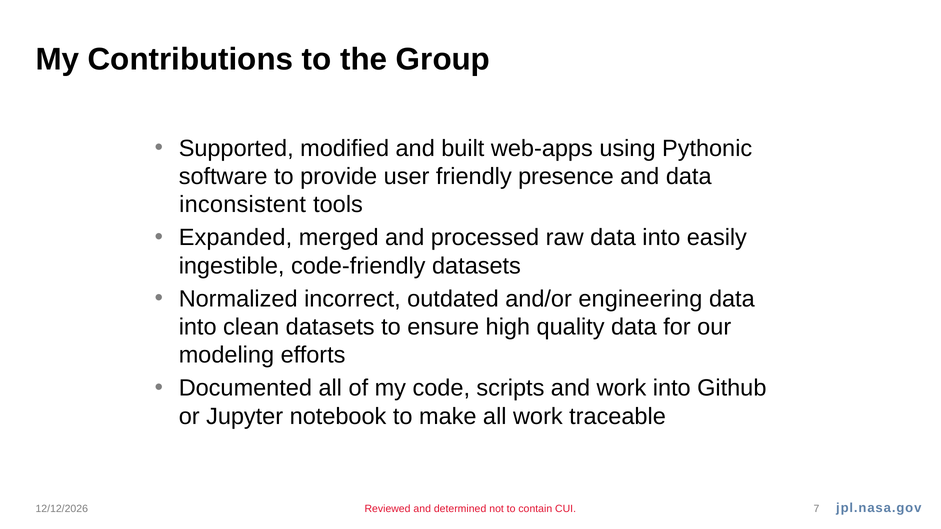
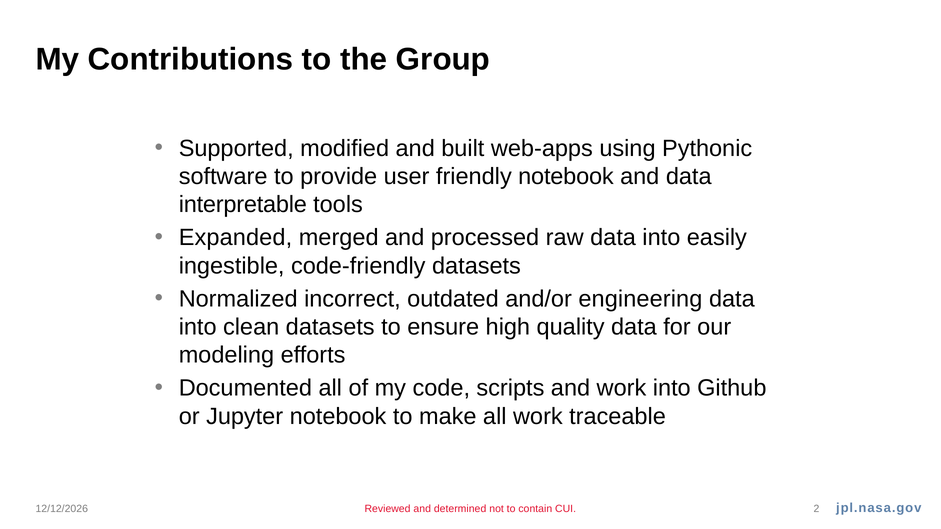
friendly presence: presence -> notebook
inconsistent: inconsistent -> interpretable
7: 7 -> 2
